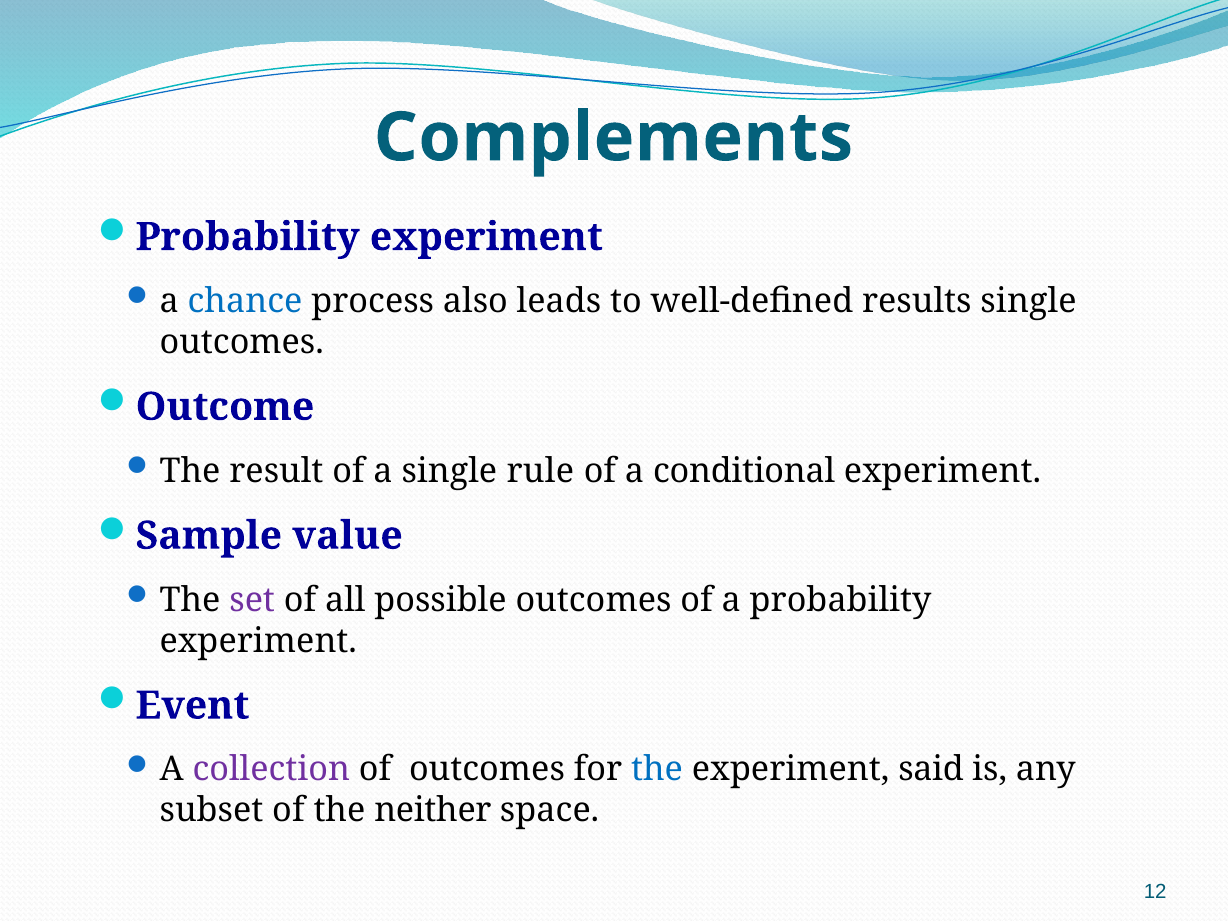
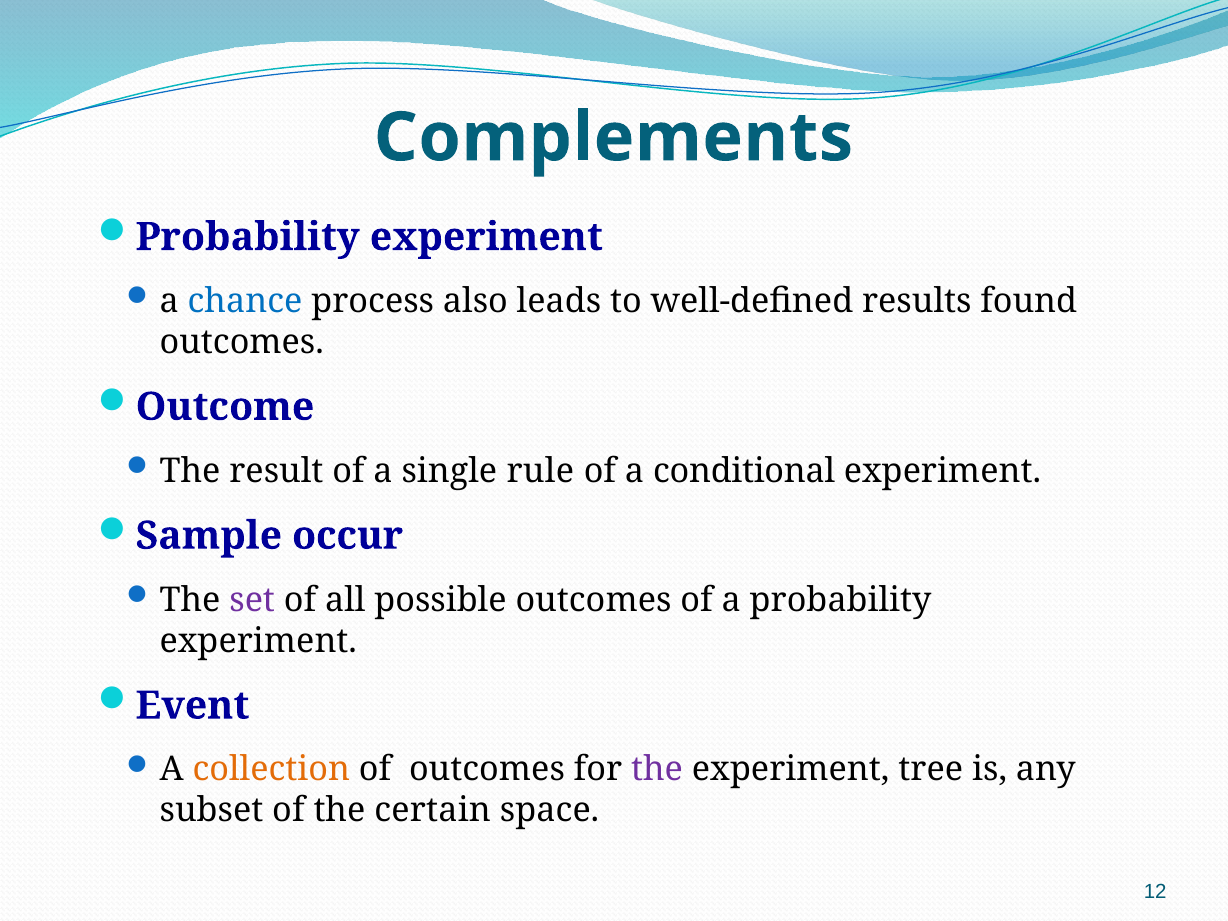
results single: single -> found
value: value -> occur
collection colour: purple -> orange
the at (657, 770) colour: blue -> purple
said: said -> tree
neither: neither -> certain
